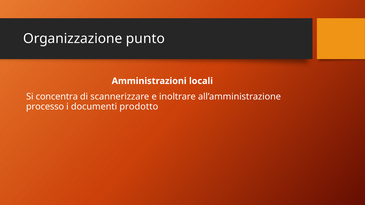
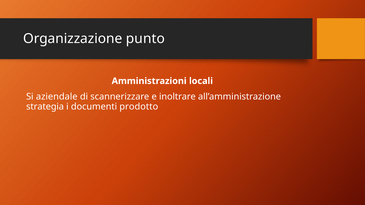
concentra: concentra -> aziendale
processo: processo -> strategia
